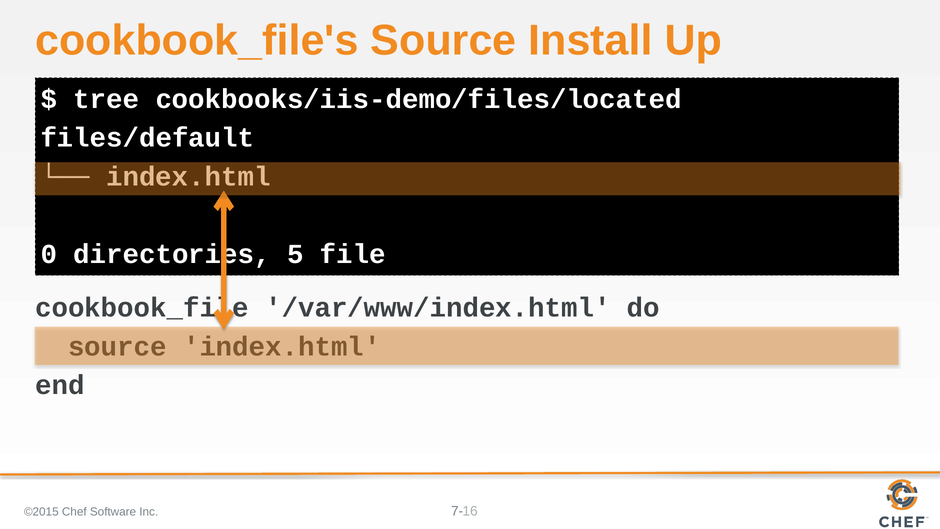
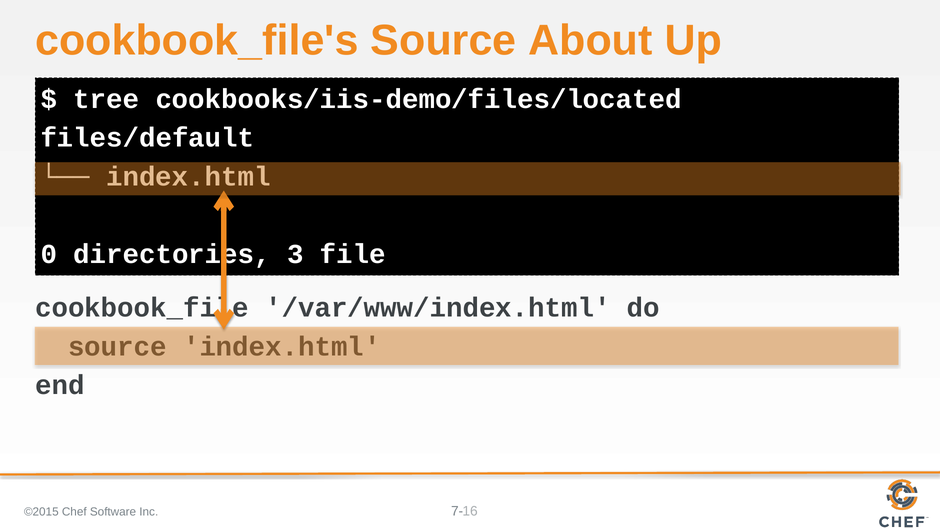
Install: Install -> About
5: 5 -> 3
